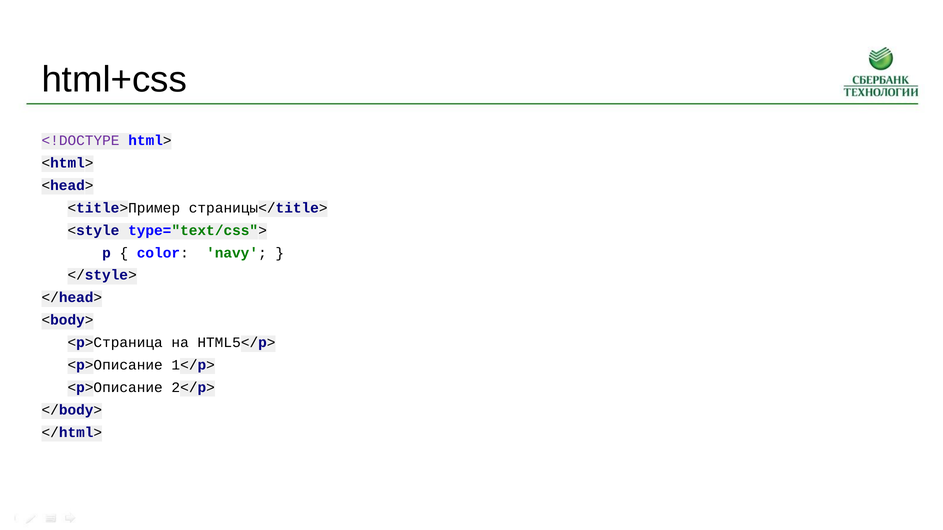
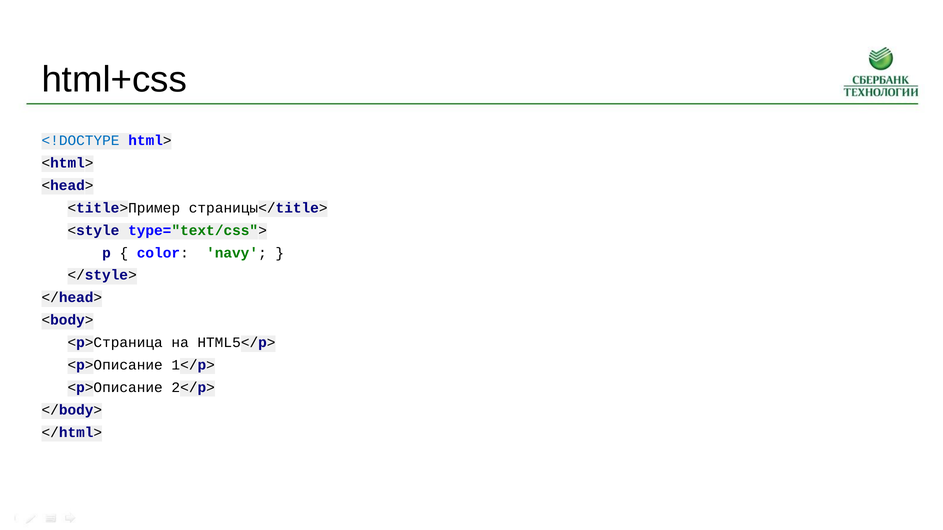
<!DOCTYPE colour: purple -> blue
